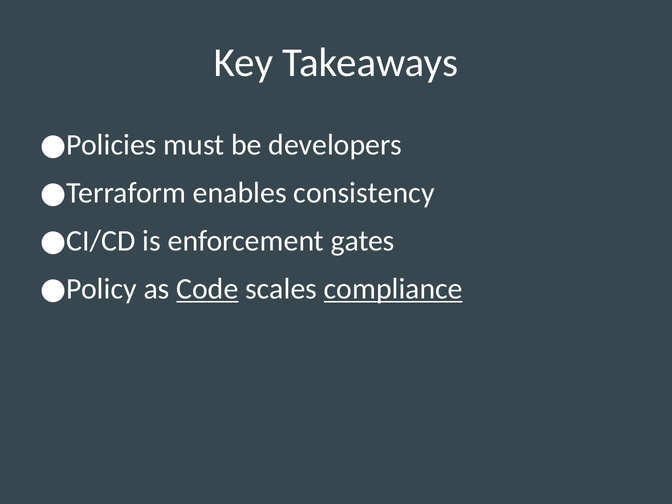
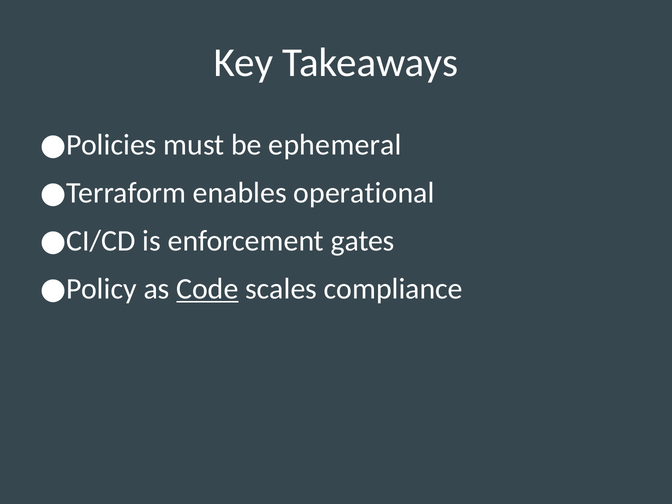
developers: developers -> ephemeral
consistency: consistency -> operational
compliance underline: present -> none
